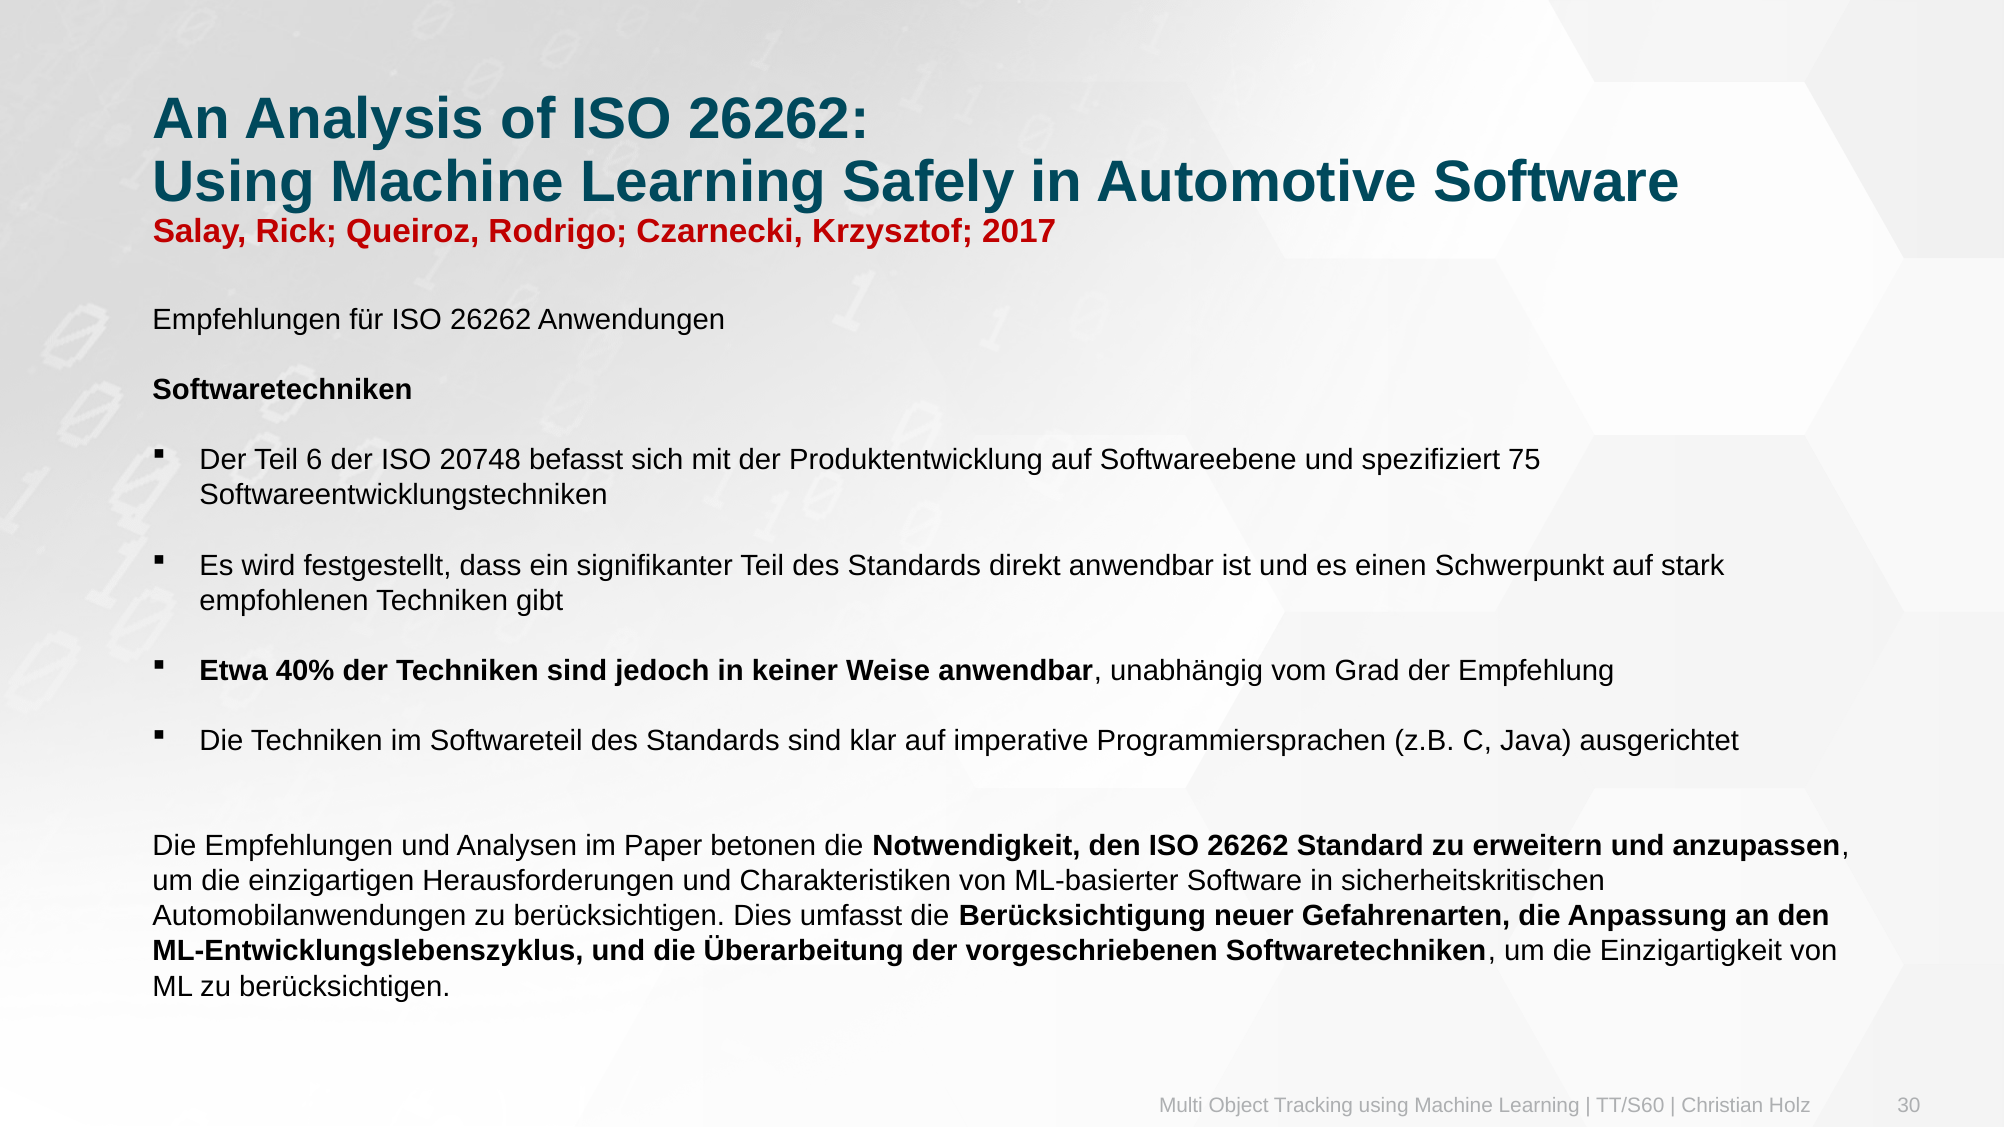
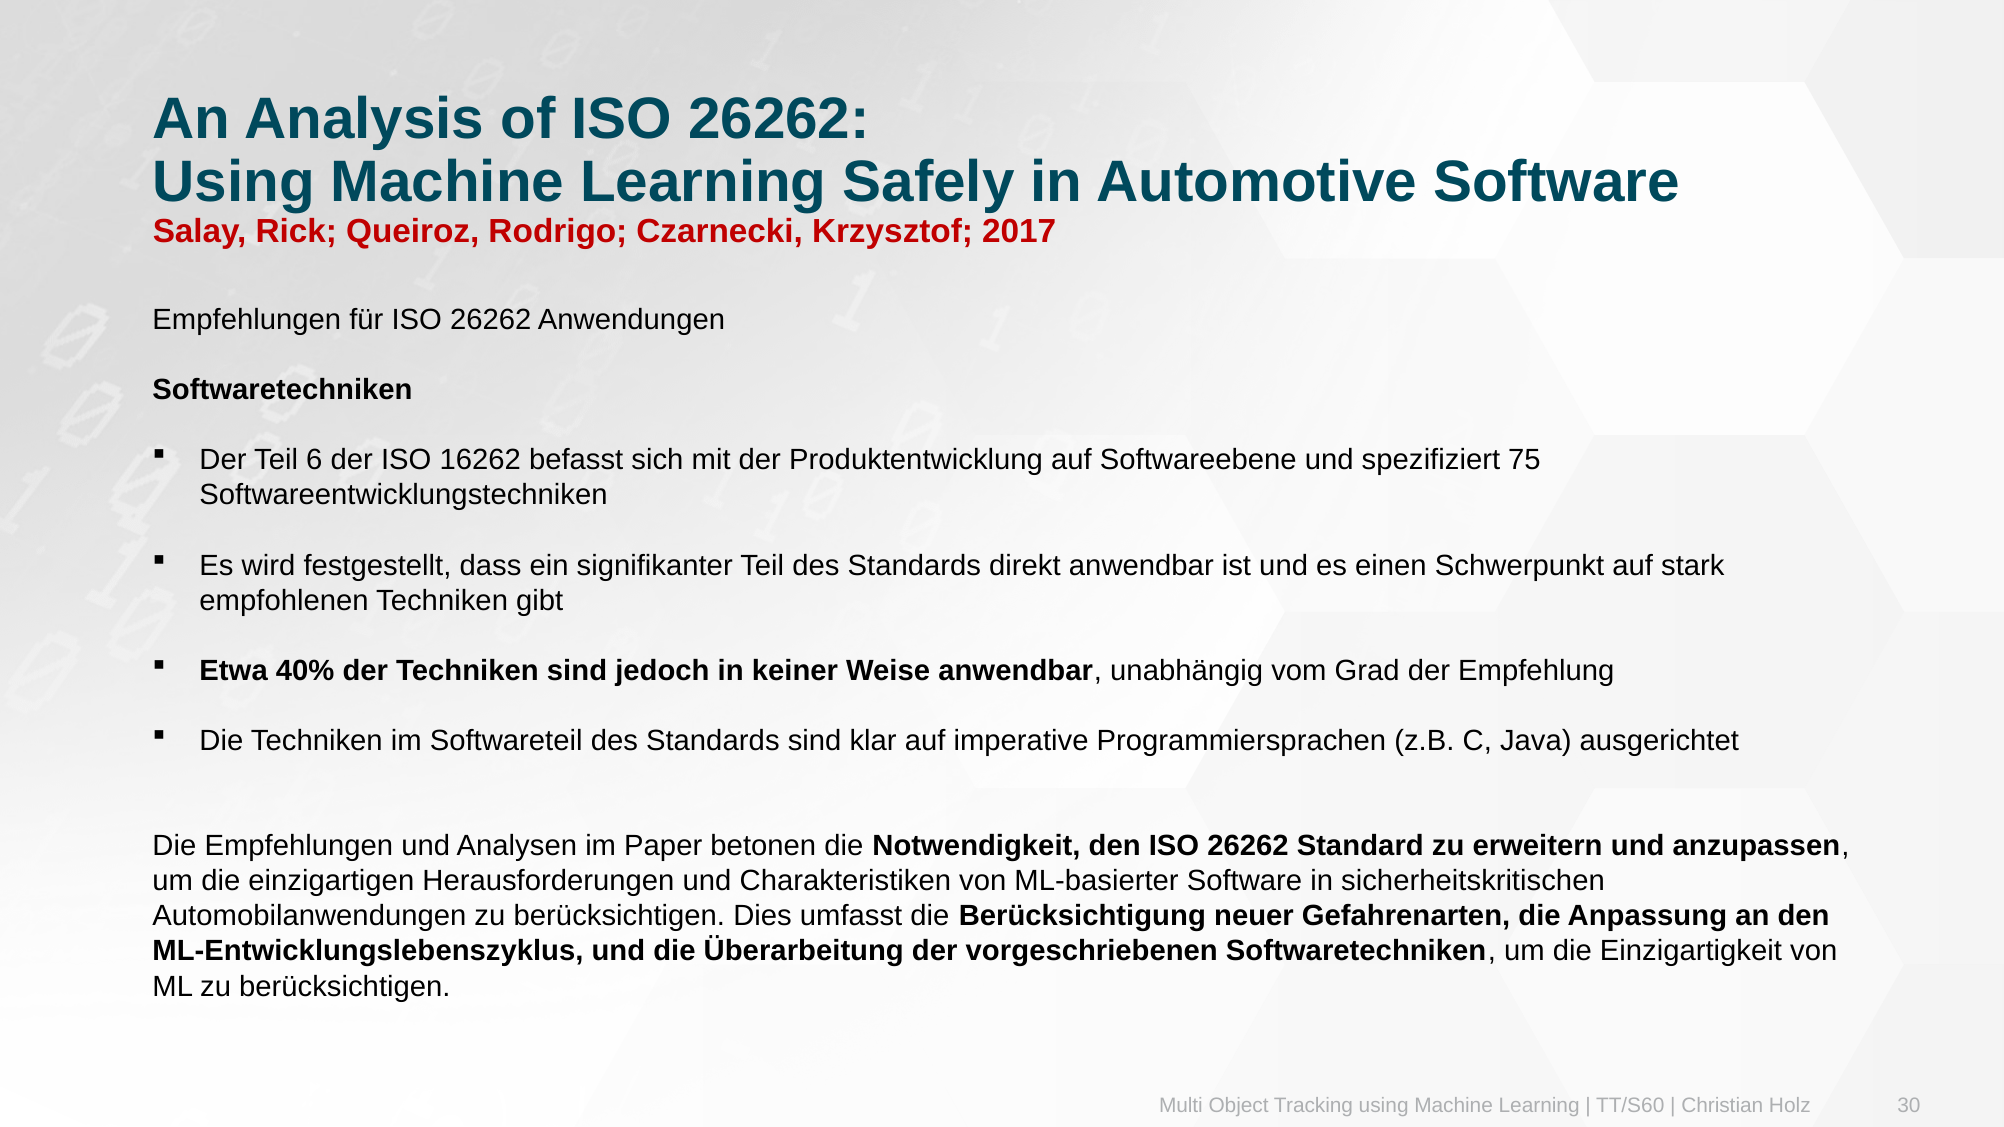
20748: 20748 -> 16262
